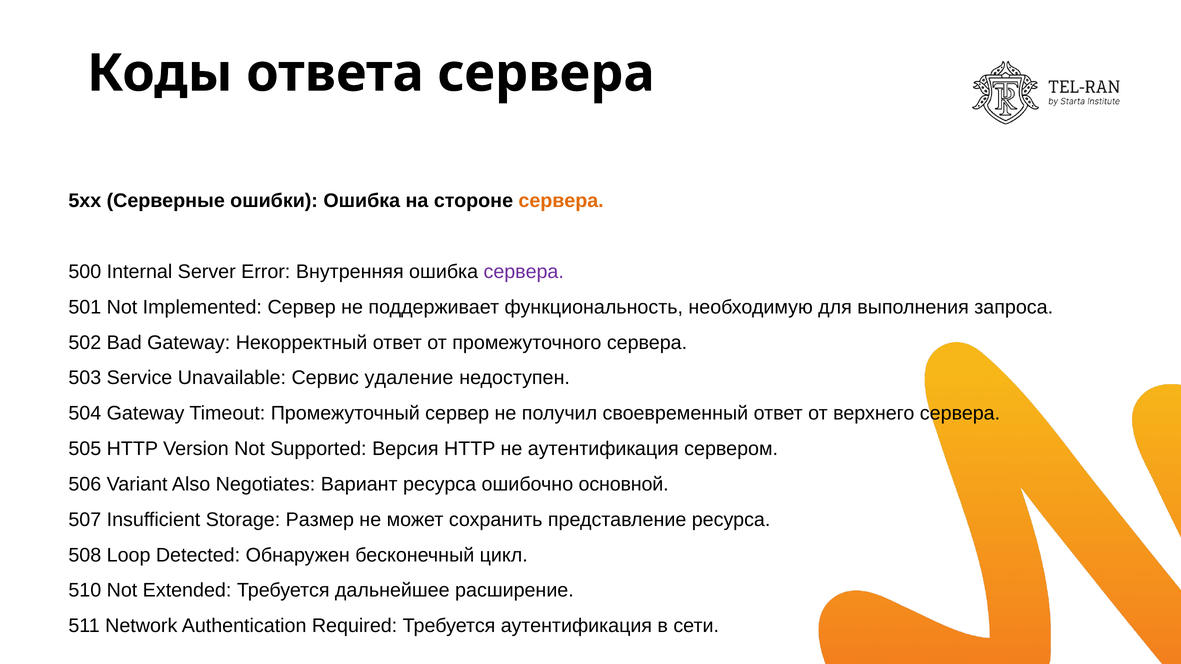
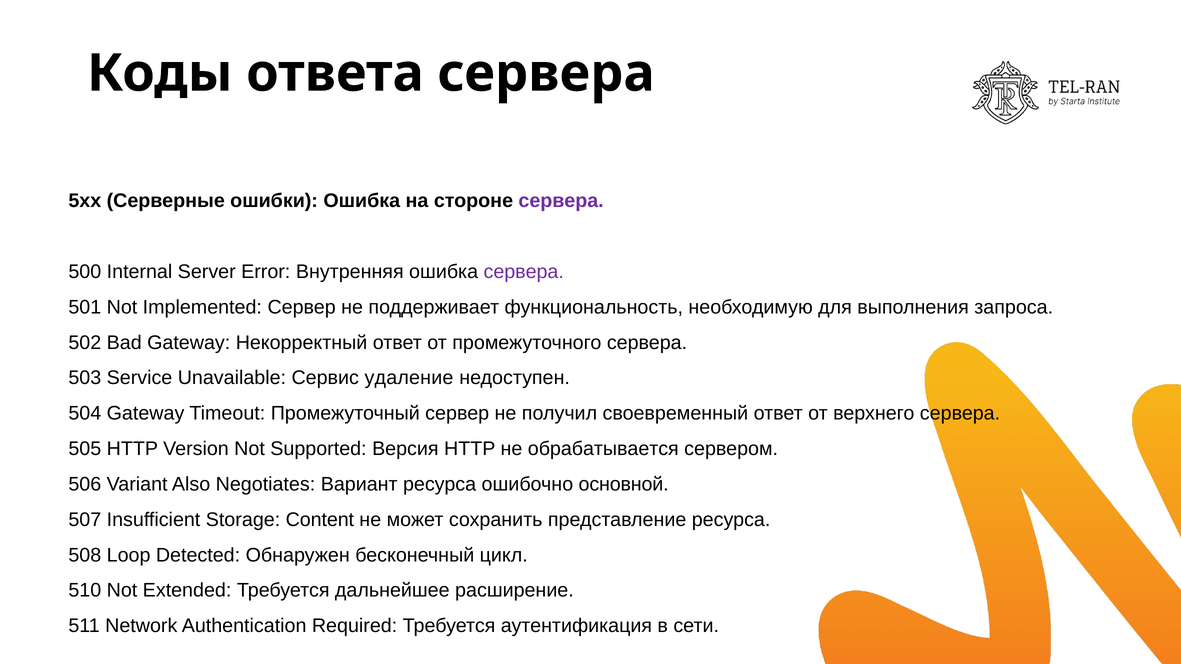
сервера at (561, 201) colour: orange -> purple
не аутентификация: аутентификация -> обрабатывается
Размер: Размер -> Content
